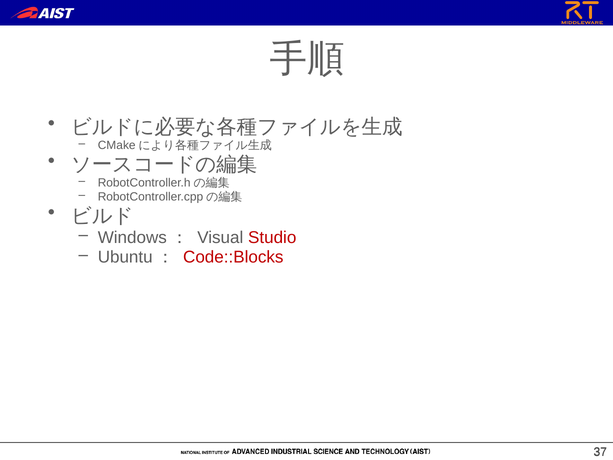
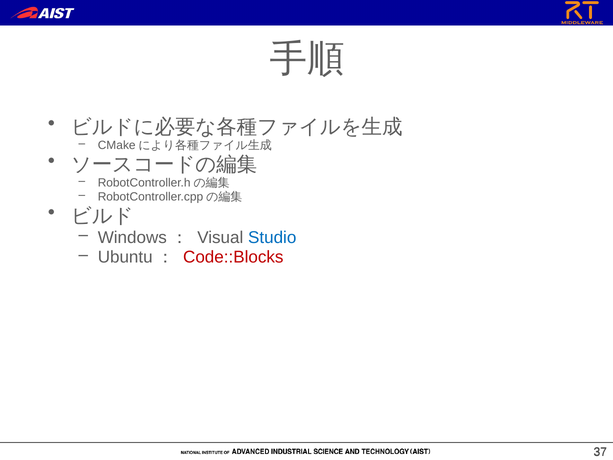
Studio colour: red -> blue
